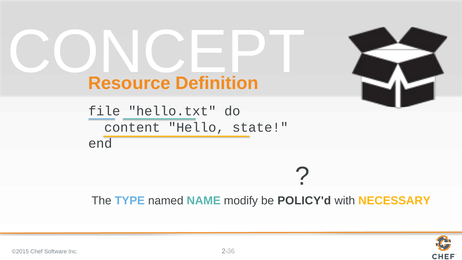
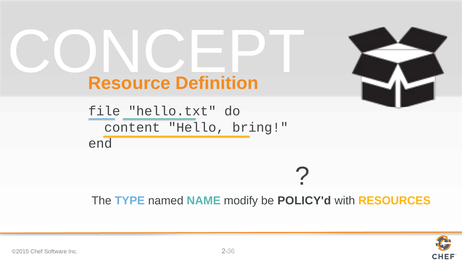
state: state -> bring
NECESSARY: NECESSARY -> RESOURCES
